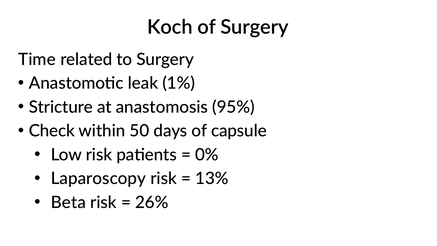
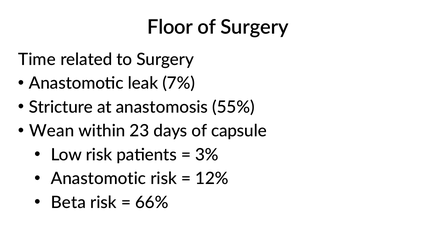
Koch: Koch -> Floor
1%: 1% -> 7%
95%: 95% -> 55%
Check: Check -> Wean
50: 50 -> 23
0%: 0% -> 3%
Laparoscopy at (98, 179): Laparoscopy -> Anastomotic
13%: 13% -> 12%
26%: 26% -> 66%
